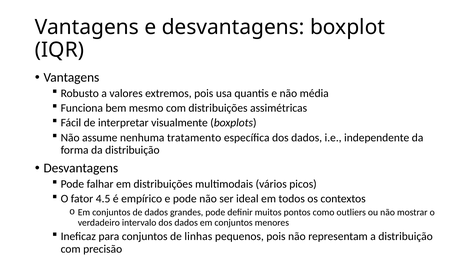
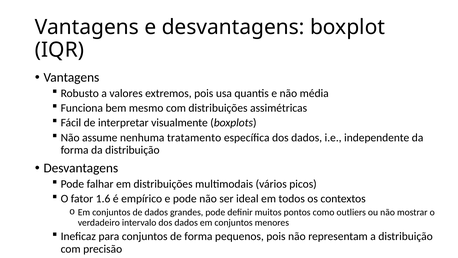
4.5: 4.5 -> 1.6
de linhas: linhas -> forma
